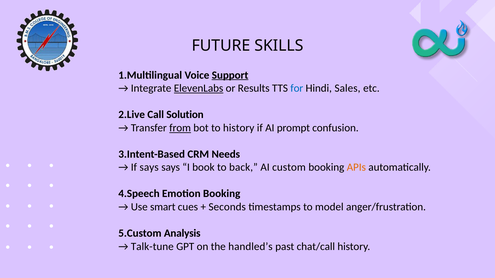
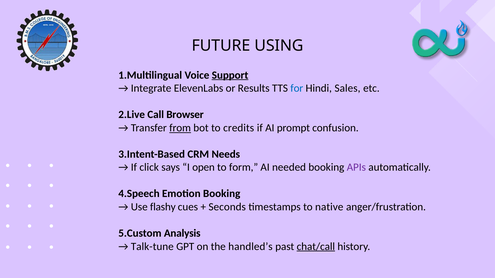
SKILLS: SKILLS -> USING
ElevenLabs underline: present -> none
Solution: Solution -> Browser
to history: history -> credits
If says: says -> click
book: book -> open
back: back -> form
custom: custom -> needed
APIs colour: orange -> purple
smart: smart -> flashy
model: model -> native
chat/call underline: none -> present
